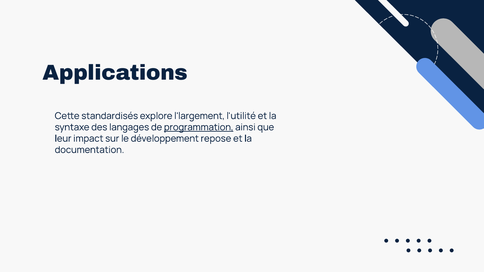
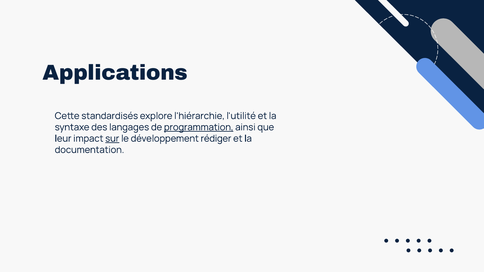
l'largement: l'largement -> l'hiérarchie
sur underline: none -> present
repose: repose -> rédiger
